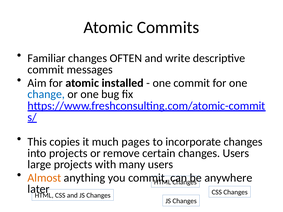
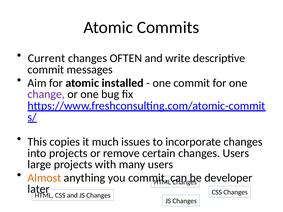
Familiar: Familiar -> Current
change colour: blue -> purple
pages: pages -> issues
anywhere: anywhere -> developer
